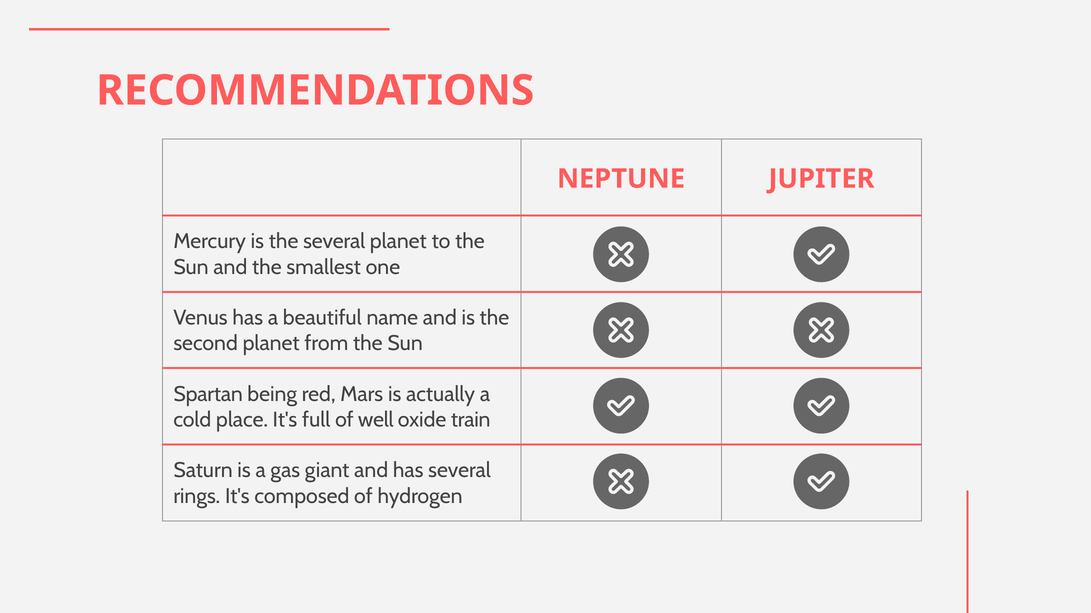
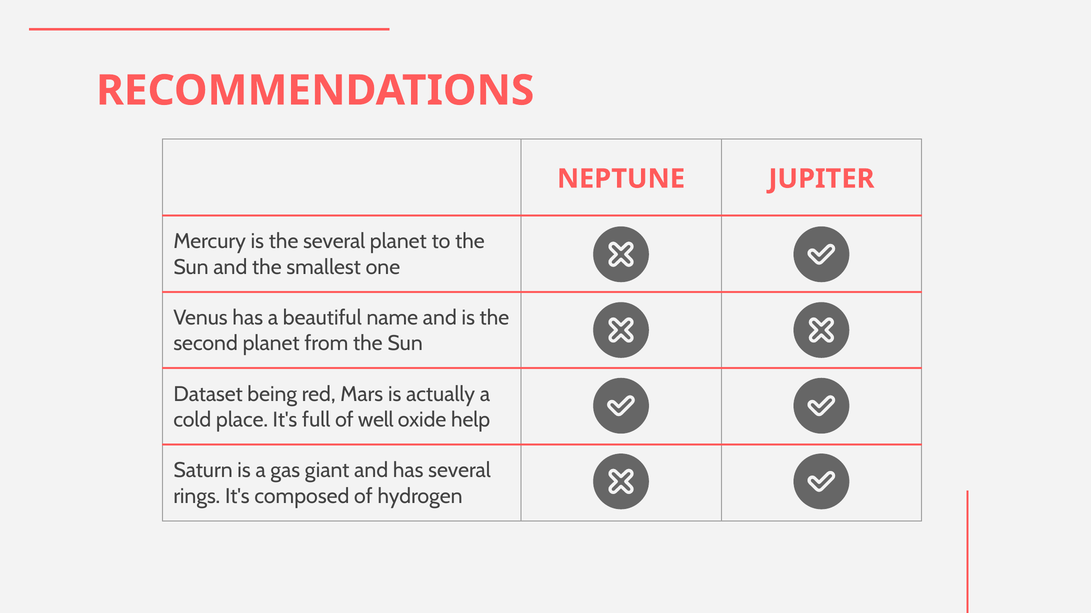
Spartan: Spartan -> Dataset
train: train -> help
